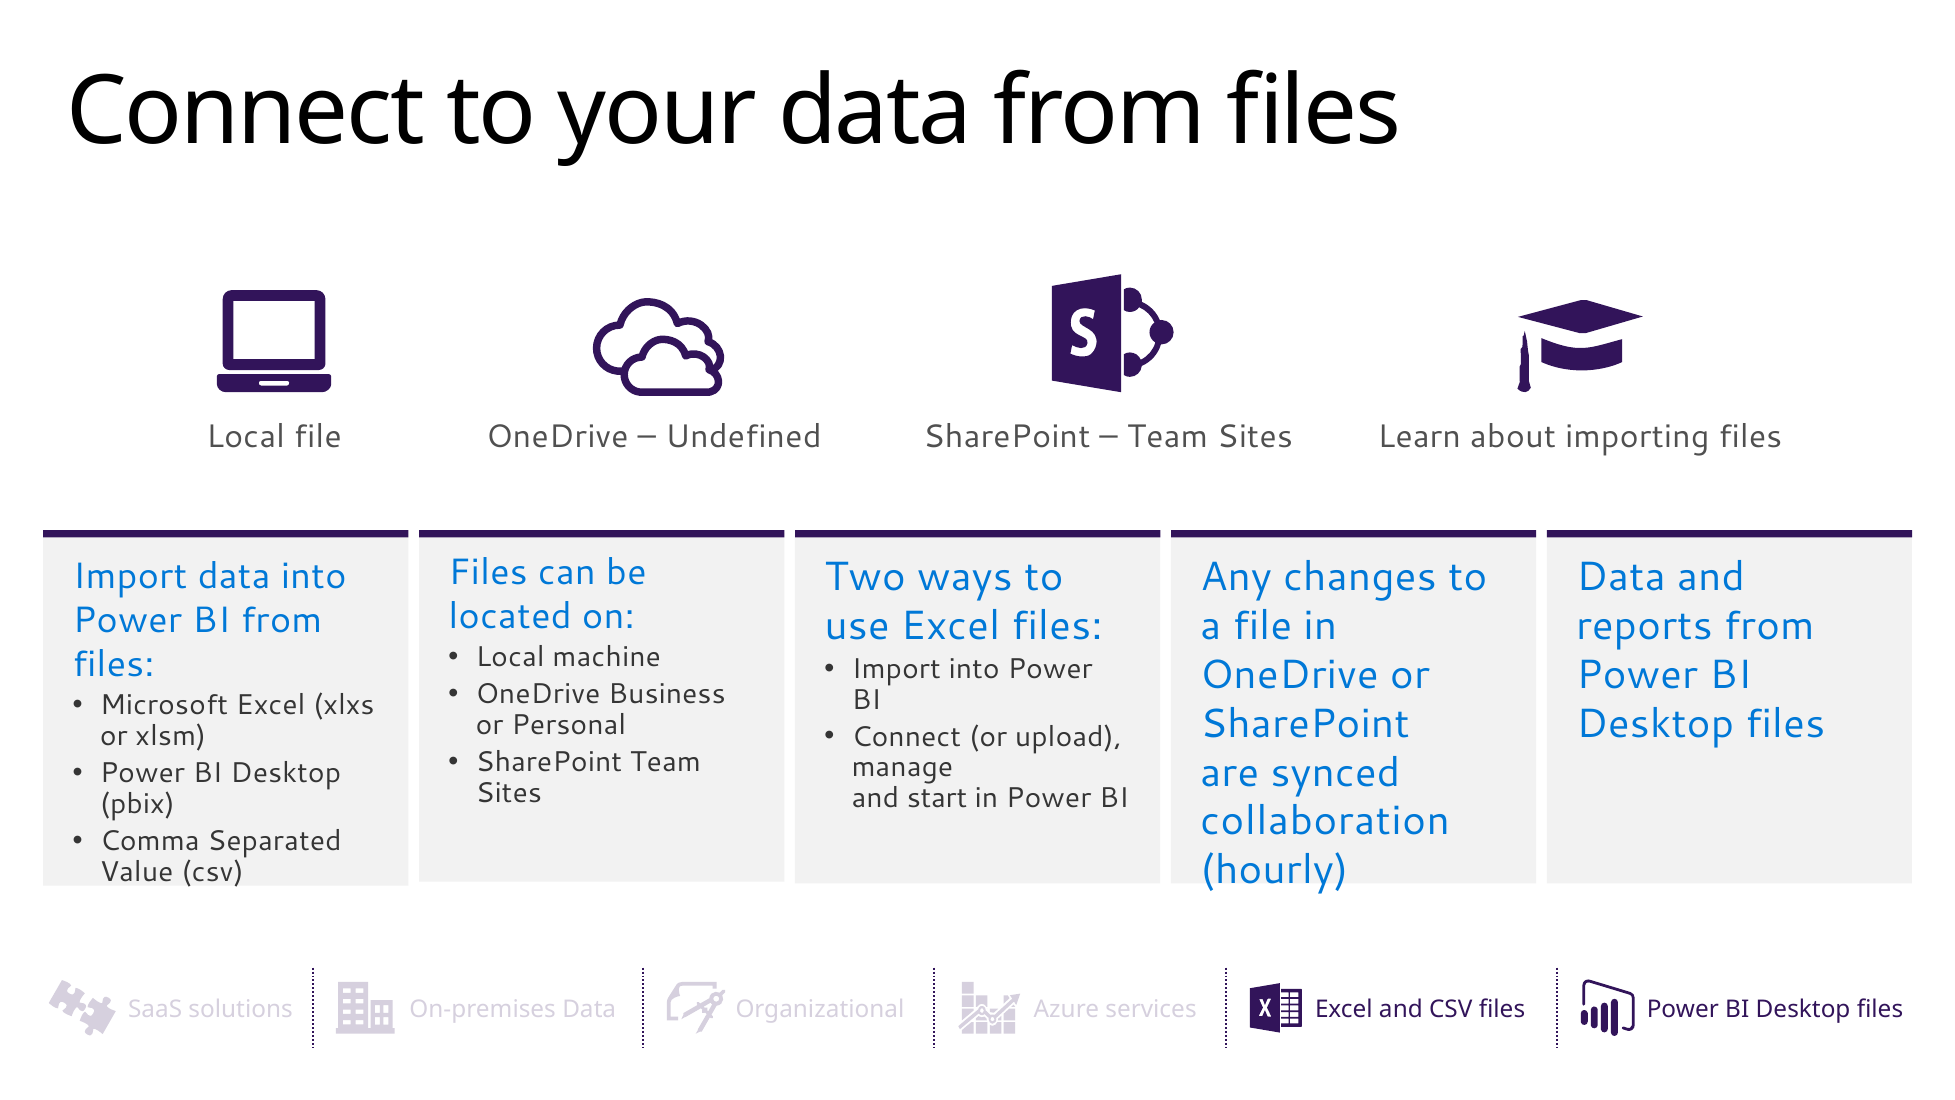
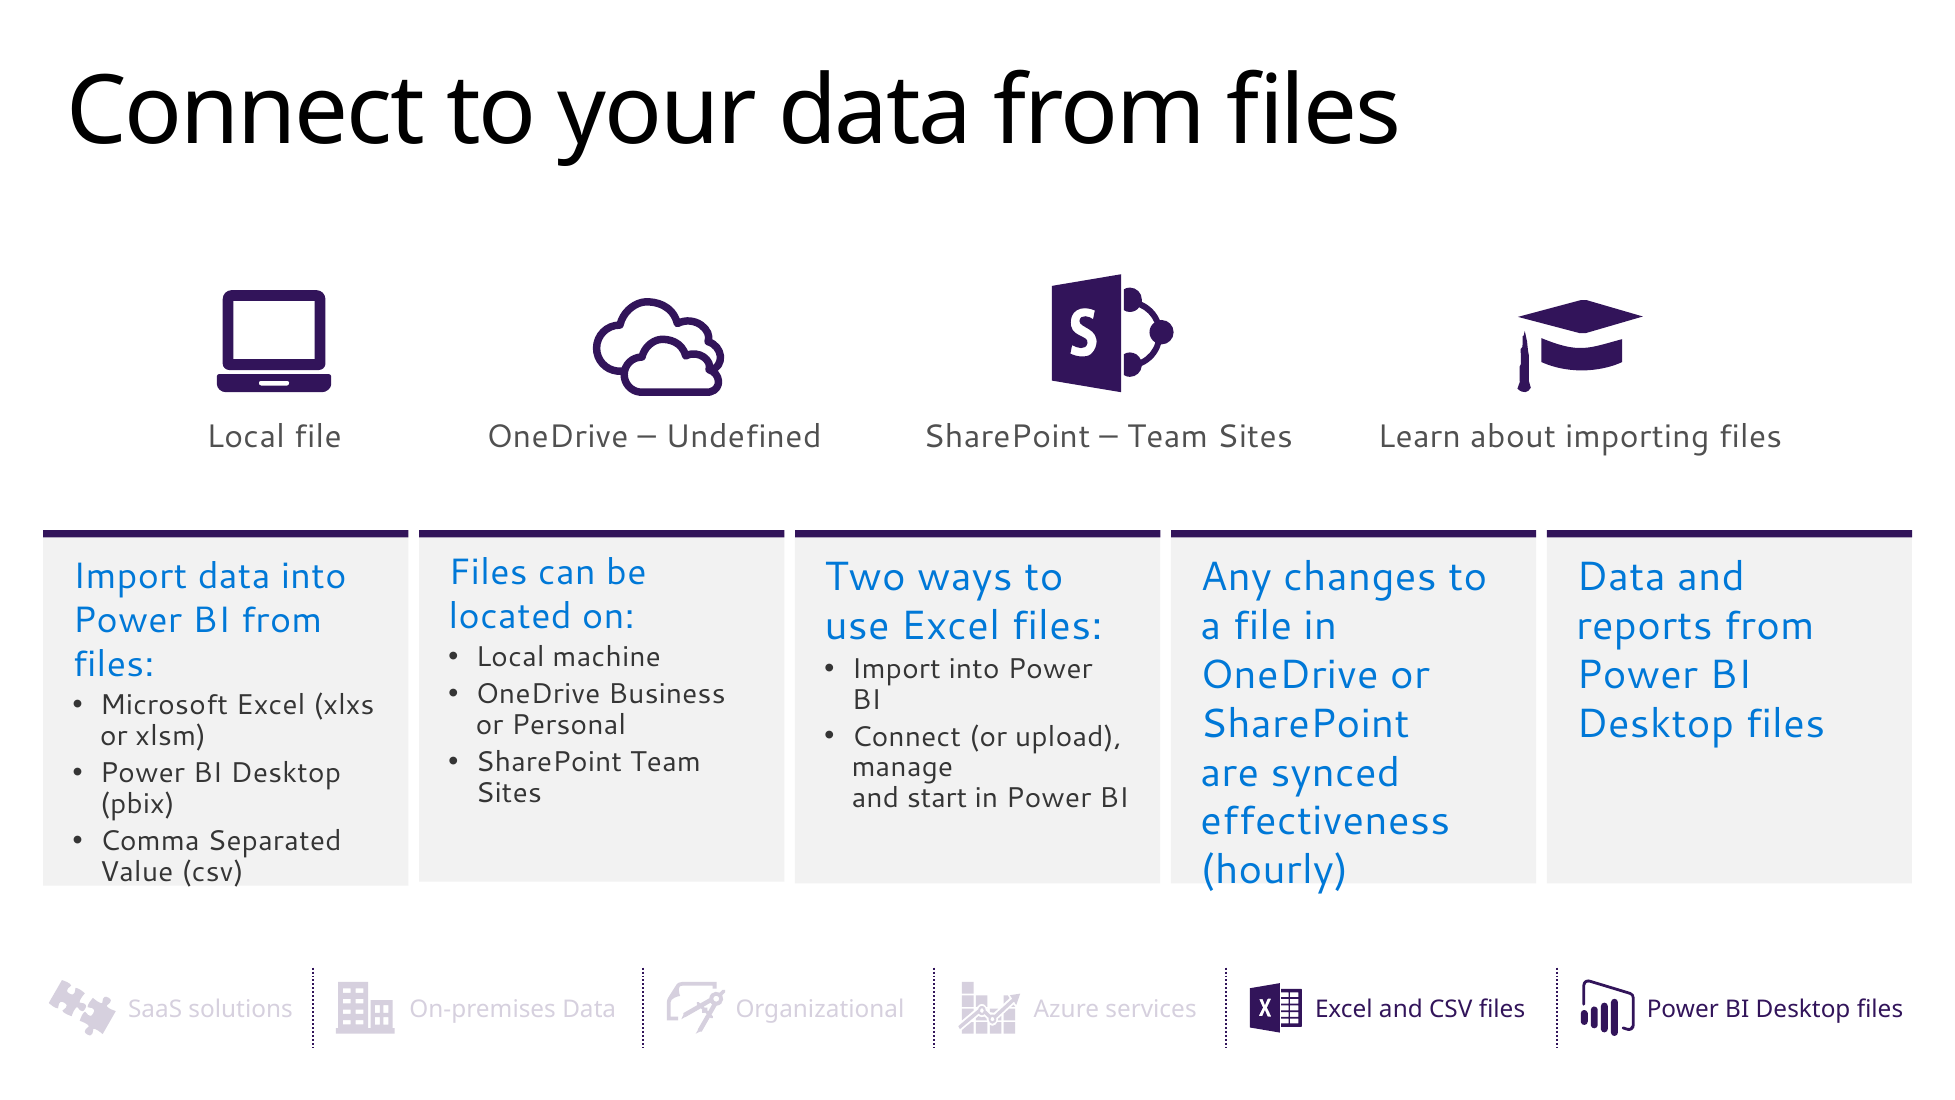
collaboration: collaboration -> effectiveness
